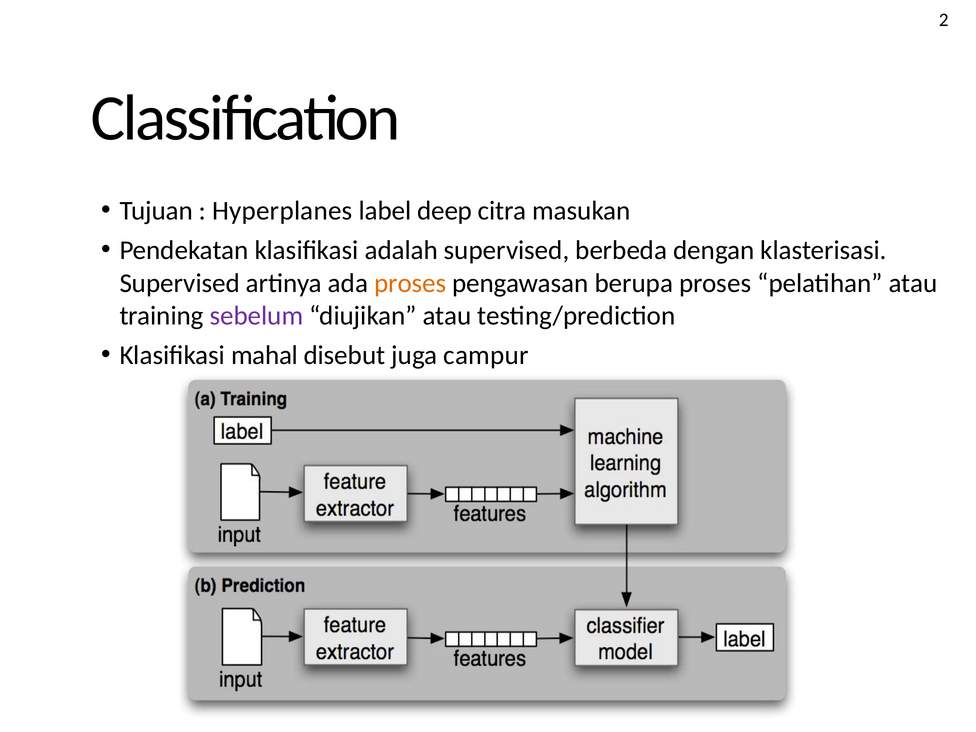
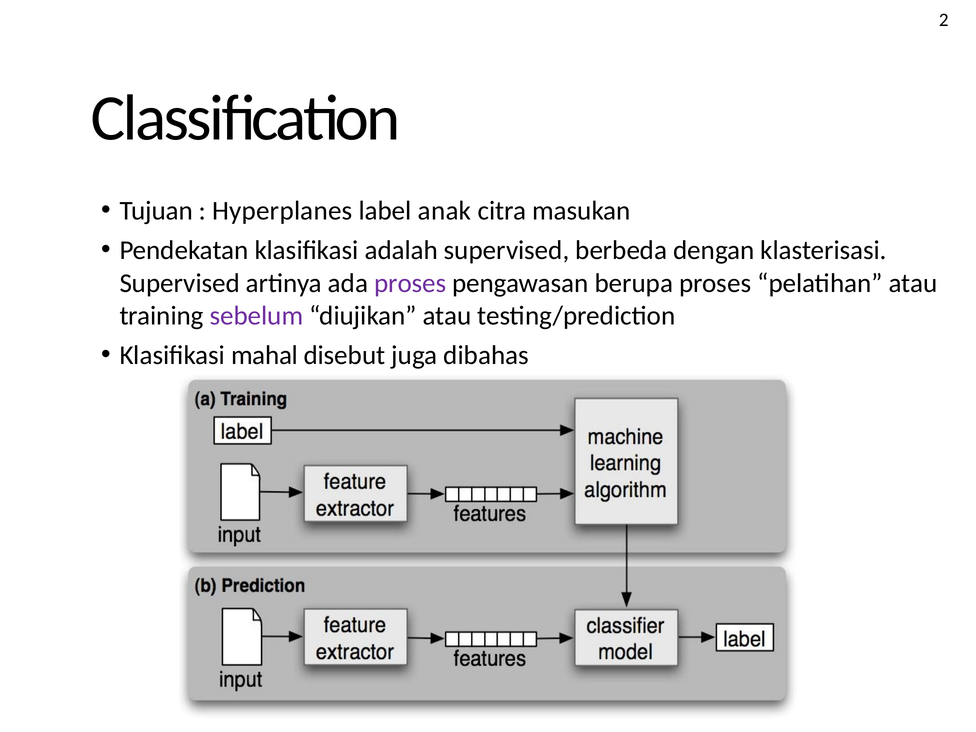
deep: deep -> anak
proses at (410, 283) colour: orange -> purple
campur: campur -> dibahas
